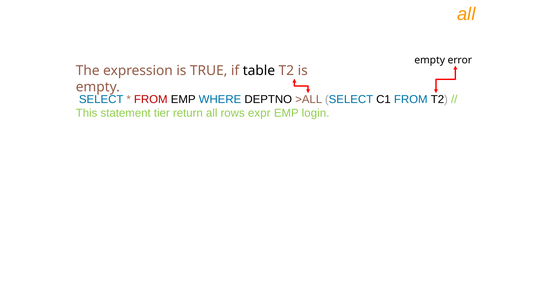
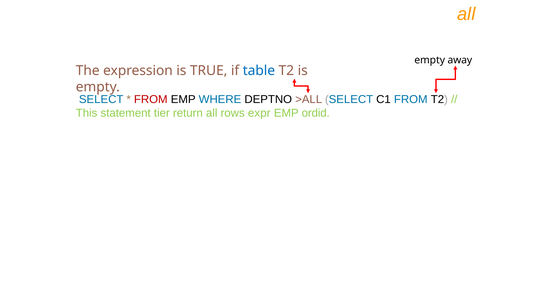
error: error -> away
table colour: black -> blue
login: login -> ordid
